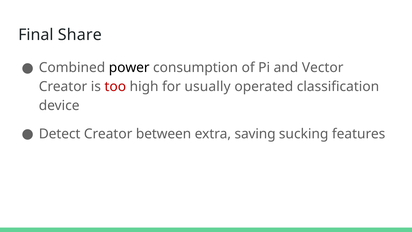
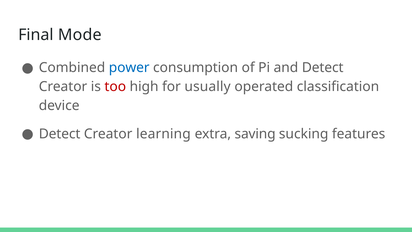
Share: Share -> Mode
power colour: black -> blue
and Vector: Vector -> Detect
between: between -> learning
